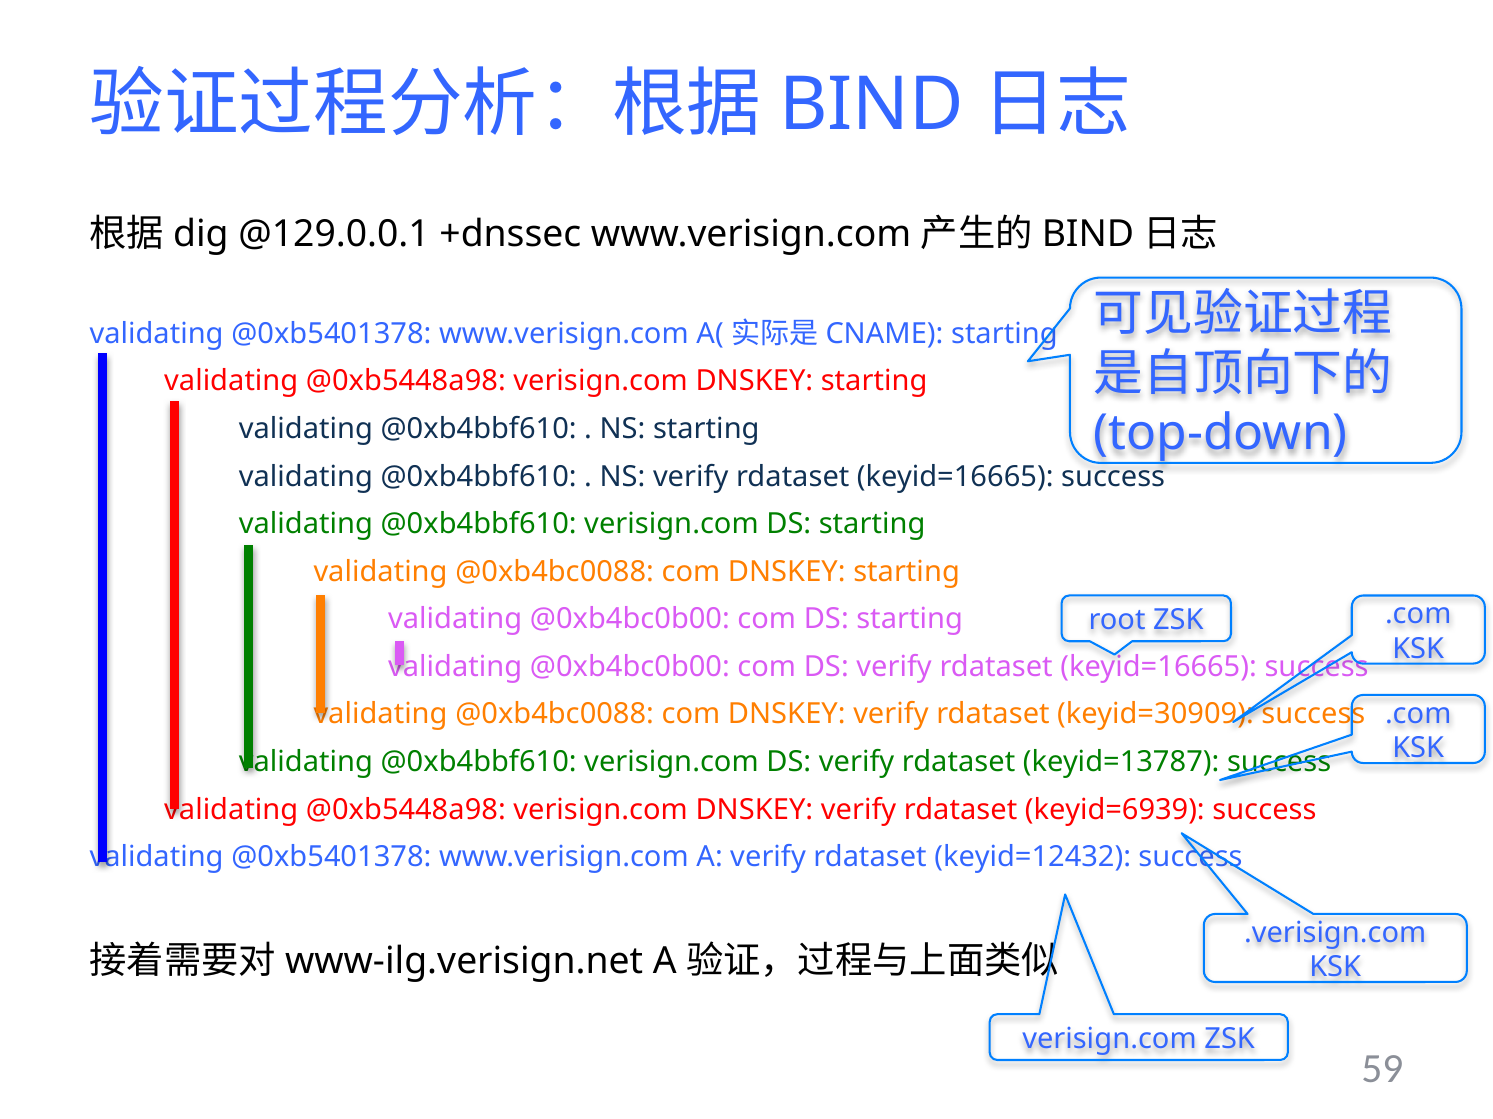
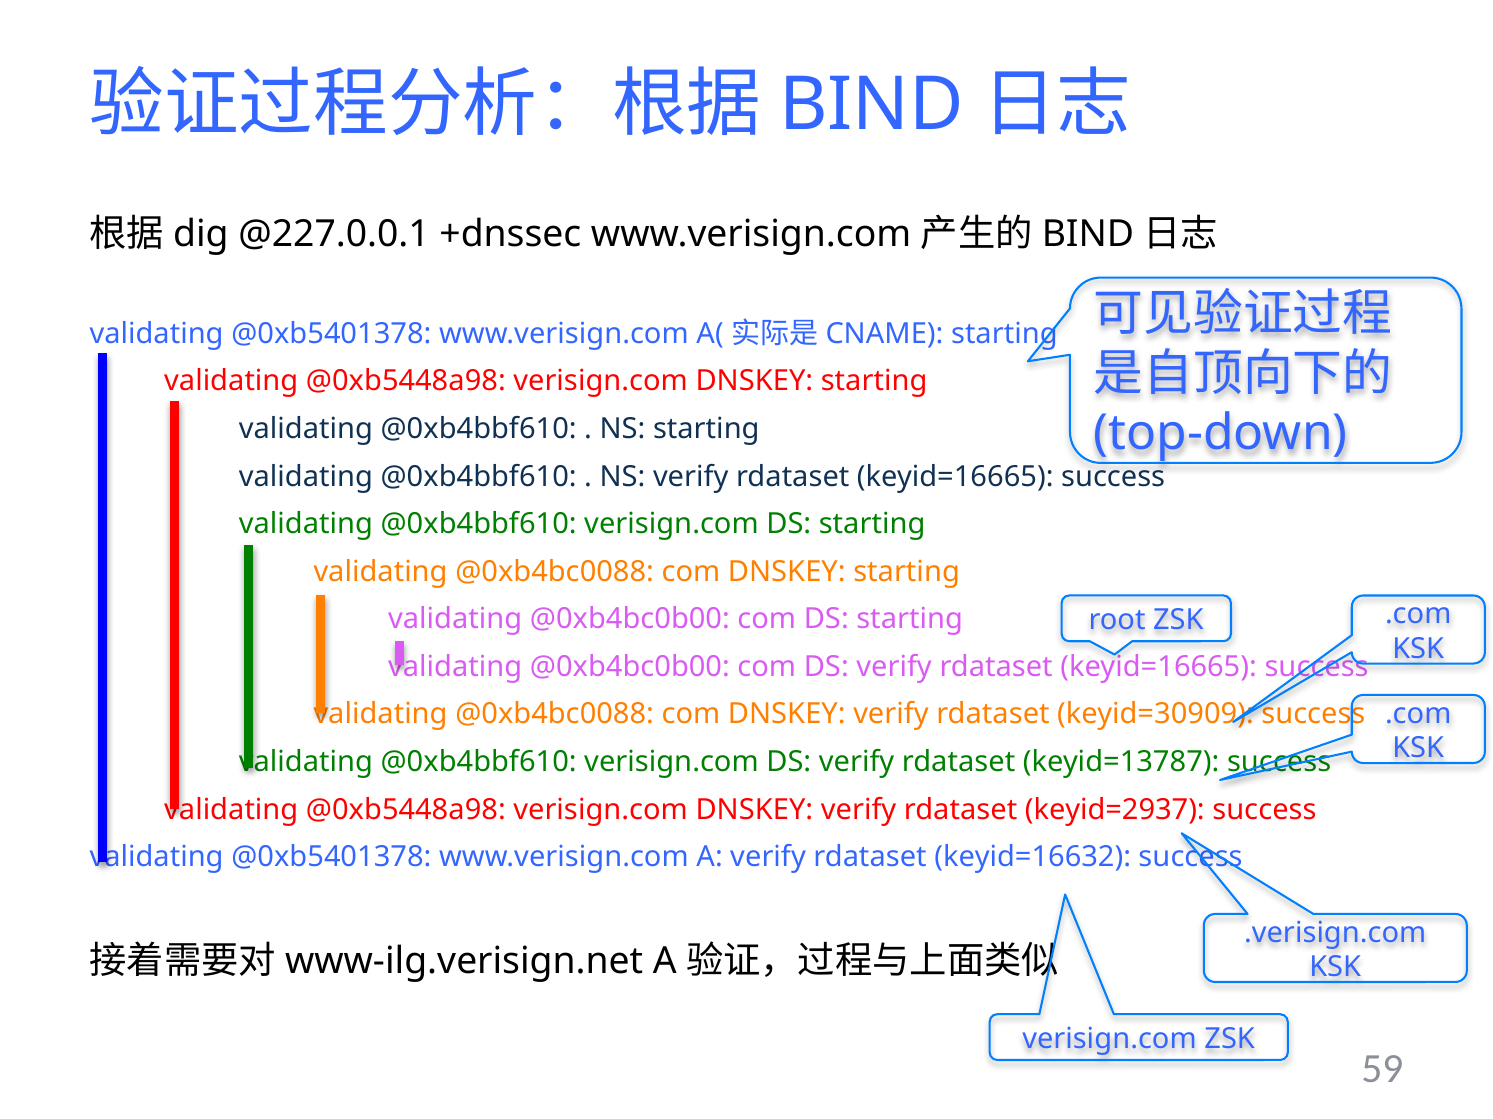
@129.0.0.1: @129.0.0.1 -> @227.0.0.1
keyid=6939: keyid=6939 -> keyid=2937
keyid=12432: keyid=12432 -> keyid=16632
